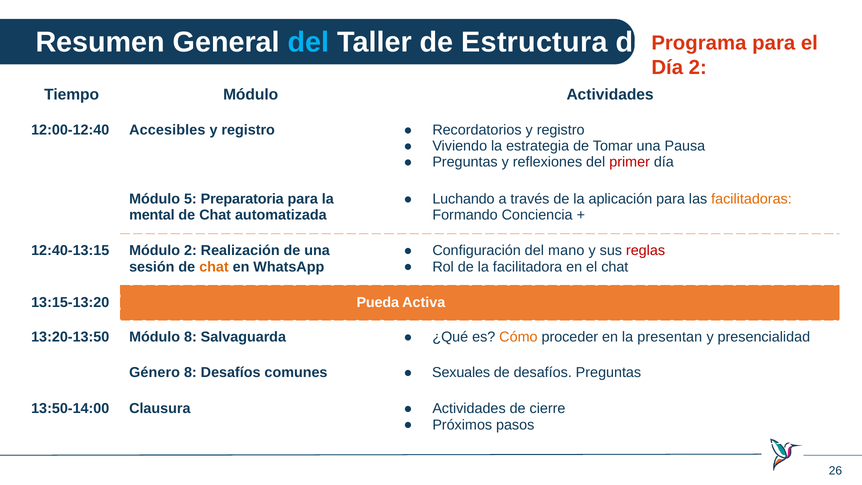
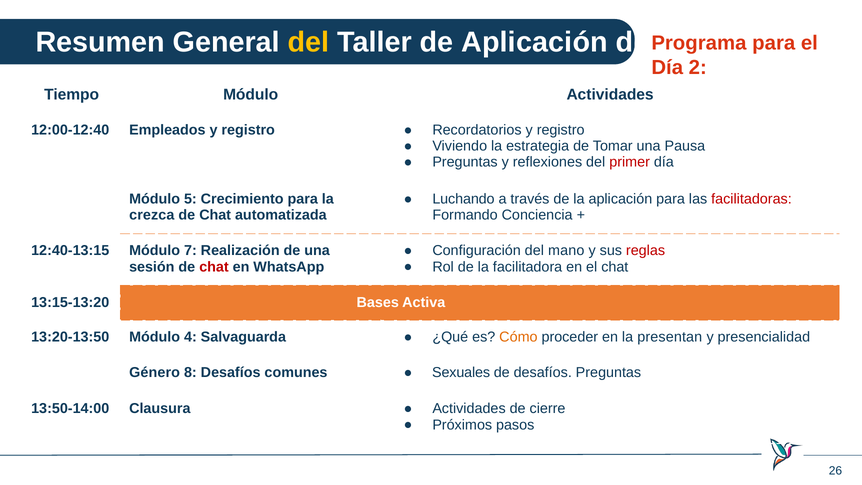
del at (308, 42) colour: light blue -> yellow
de Estructura: Estructura -> Aplicación
Accesibles: Accesibles -> Empleados
facilitadoras colour: orange -> red
Preparatoria: Preparatoria -> Crecimiento
mental: mental -> crezca
Módulo 2: 2 -> 7
chat at (214, 267) colour: orange -> red
Pueda: Pueda -> Bases
Módulo 8: 8 -> 4
